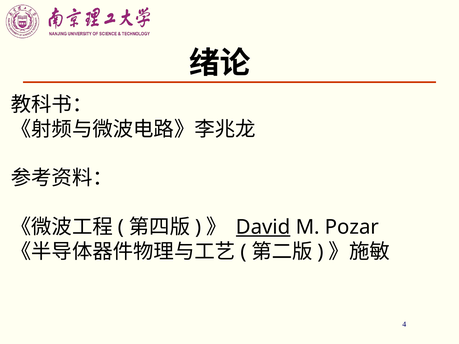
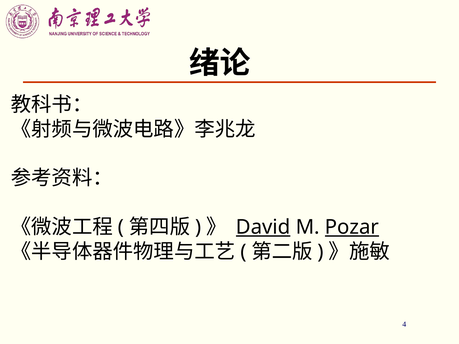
Pozar underline: none -> present
